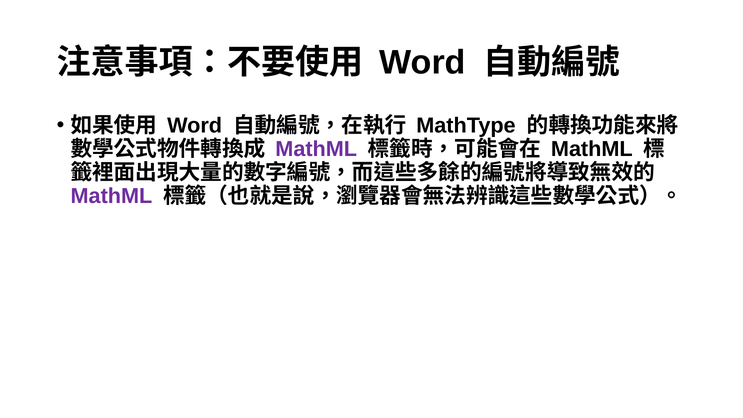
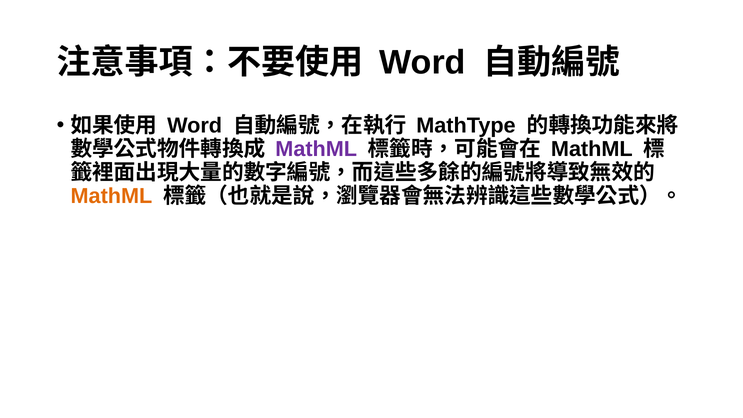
MathML at (111, 196) colour: purple -> orange
